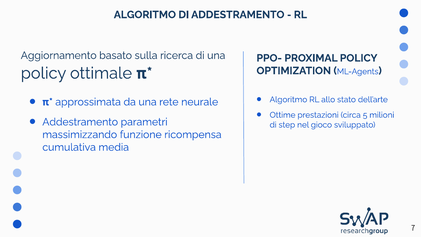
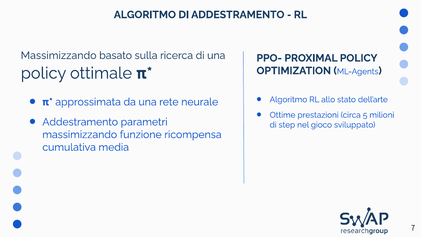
Aggiornamento at (59, 55): Aggiornamento -> Massimizzando
